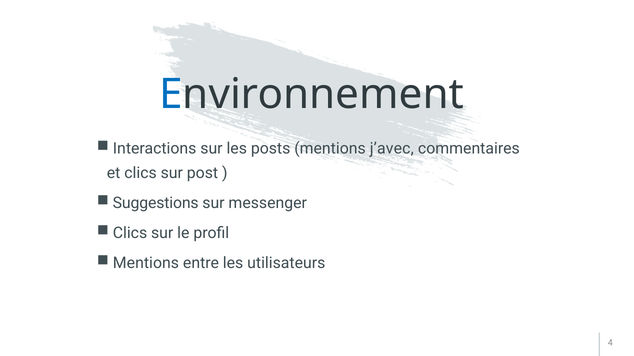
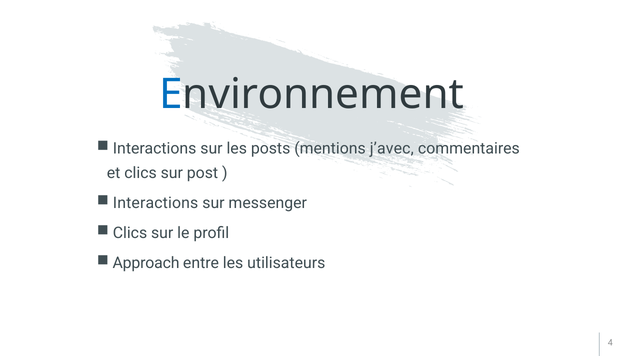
Suggestions at (156, 203): Suggestions -> Interactions
Mentions at (146, 263): Mentions -> Approach
